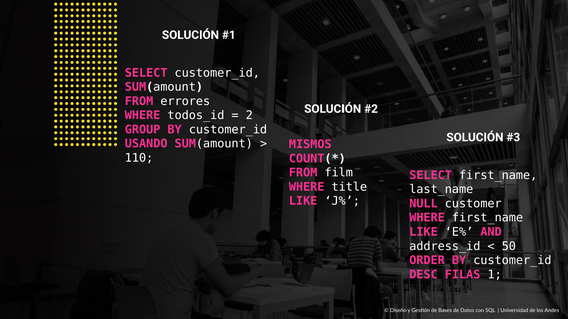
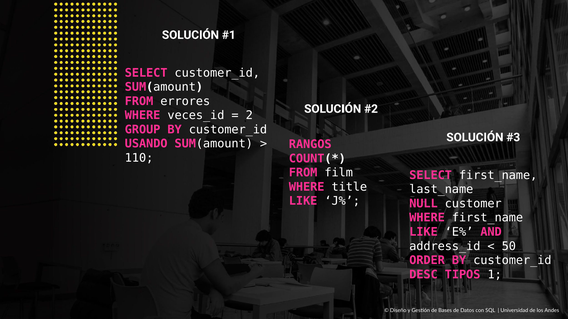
todos_id: todos_id -> veces_id
MISMOS: MISMOS -> RANGOS
FILAS: FILAS -> TIPOS
